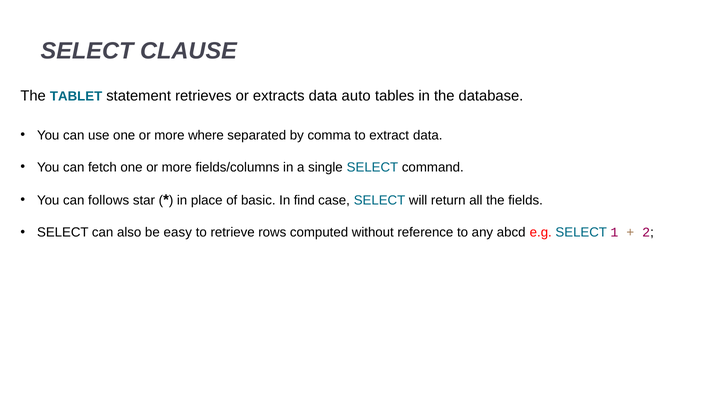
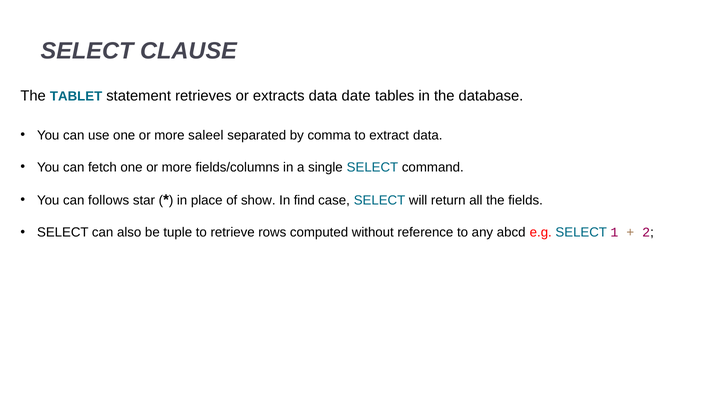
auto: auto -> date
where: where -> saleel
basic: basic -> show
easy: easy -> tuple
